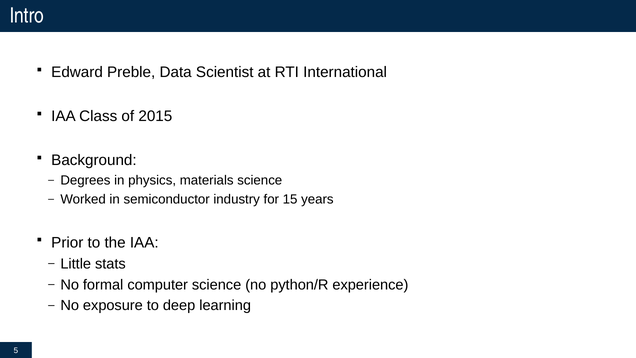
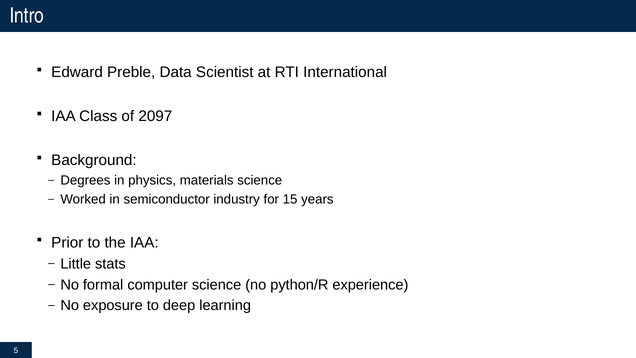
2015: 2015 -> 2097
